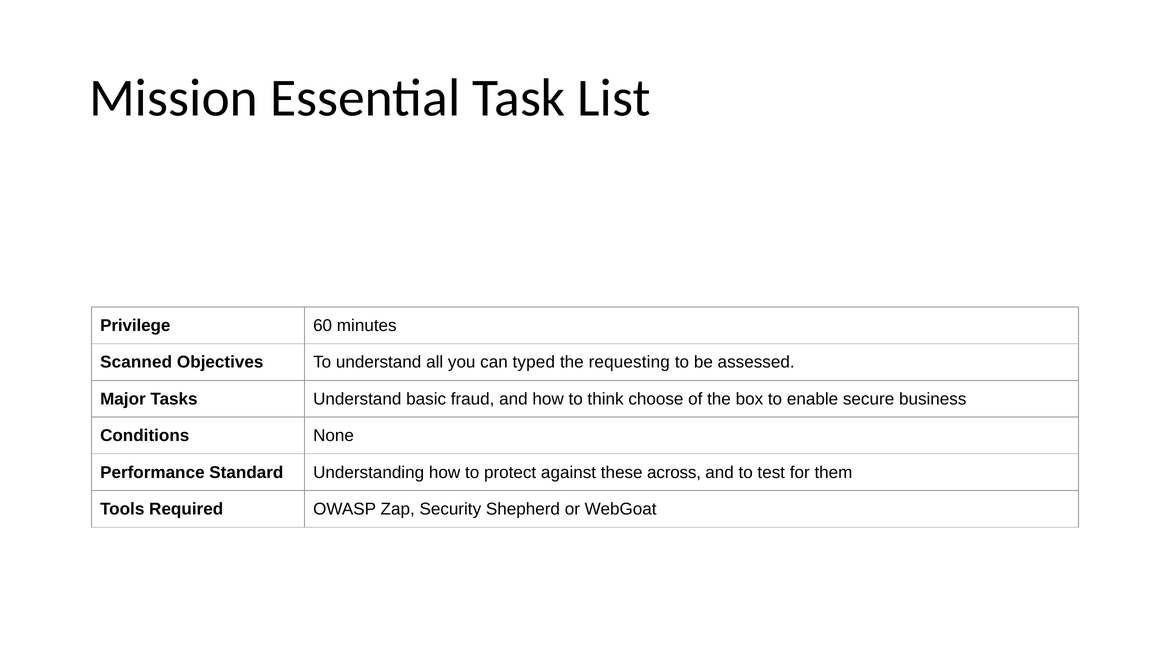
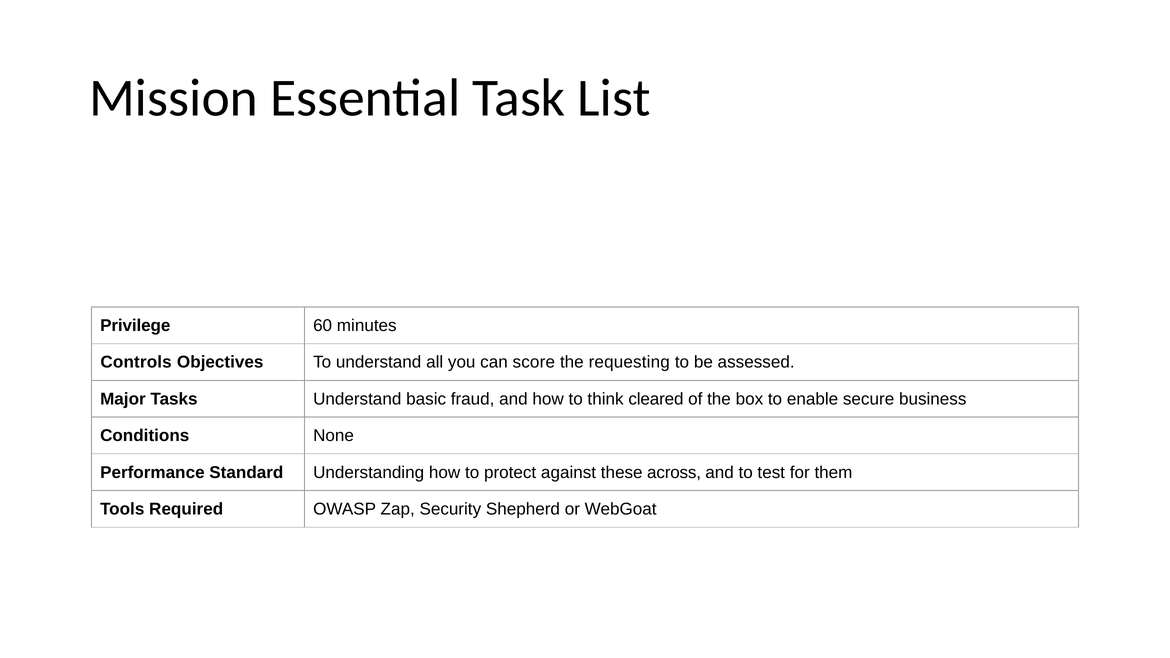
Scanned: Scanned -> Controls
typed: typed -> score
choose: choose -> cleared
